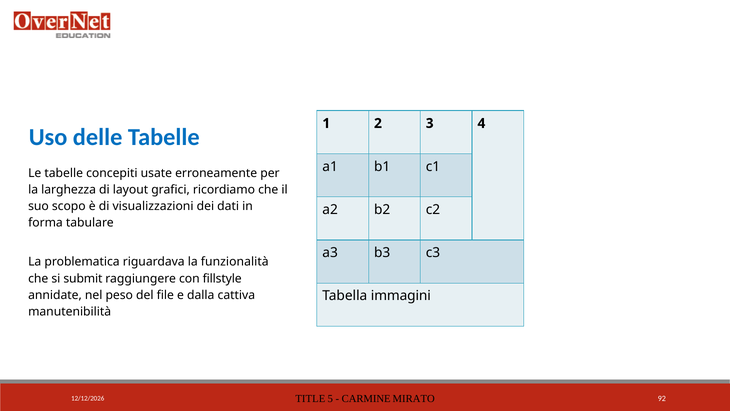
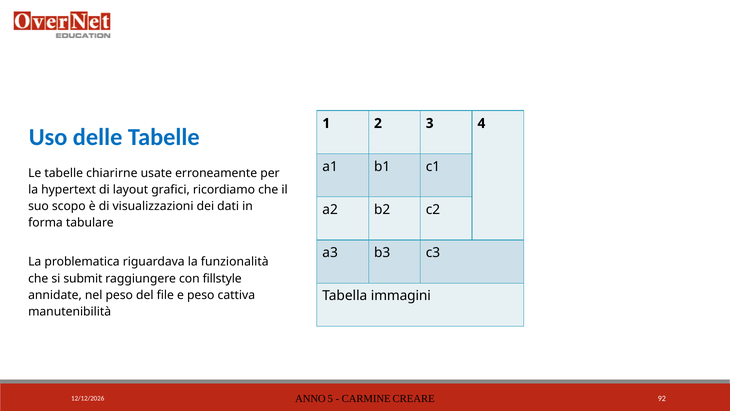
concepiti: concepiti -> chiarirne
larghezza: larghezza -> hypertext
e dalla: dalla -> peso
TITLE: TITLE -> ANNO
MIRATO: MIRATO -> CREARE
